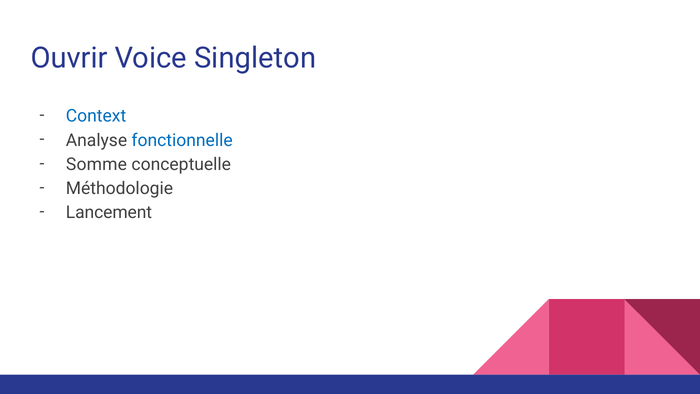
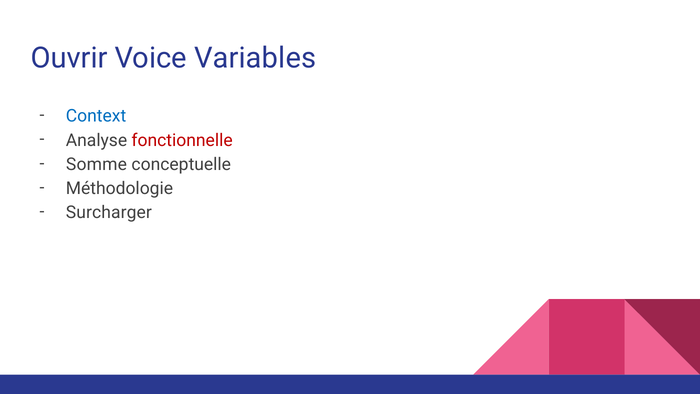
Singleton: Singleton -> Variables
fonctionnelle colour: blue -> red
Lancement: Lancement -> Surcharger
